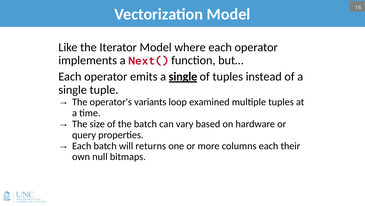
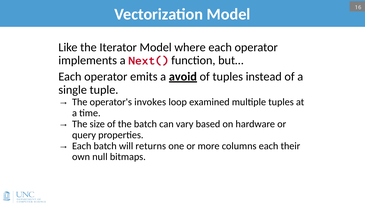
emits a single: single -> avoid
variants: variants -> invokes
